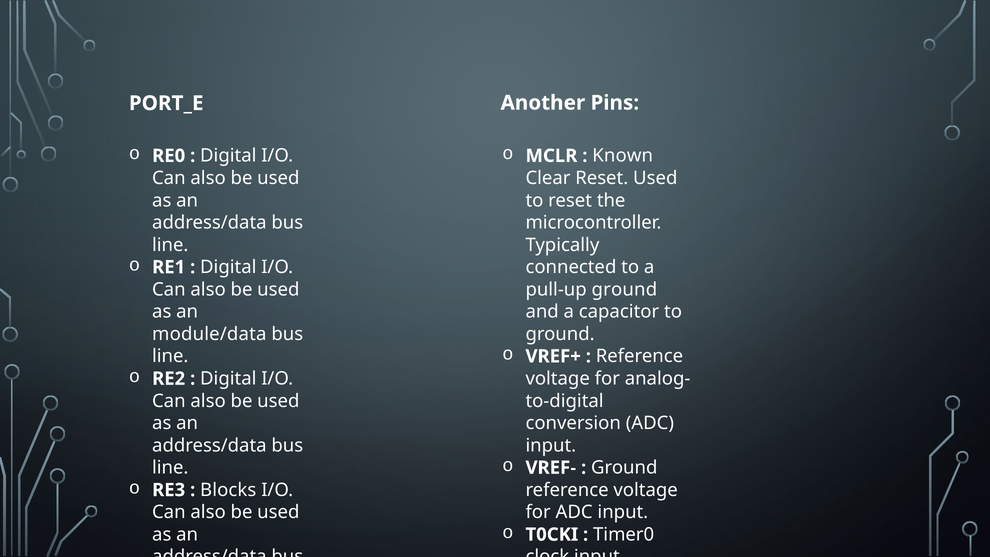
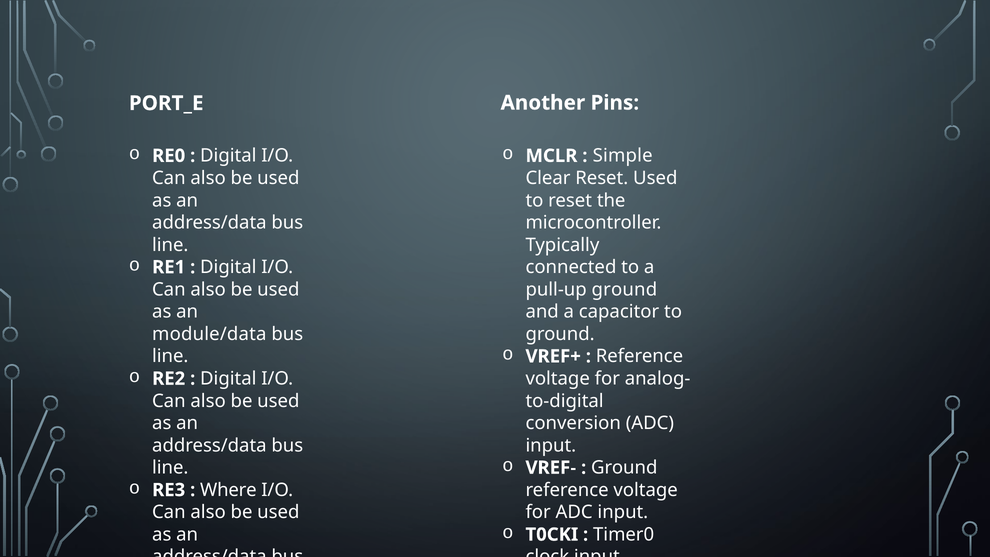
Known: Known -> Simple
Blocks: Blocks -> Where
